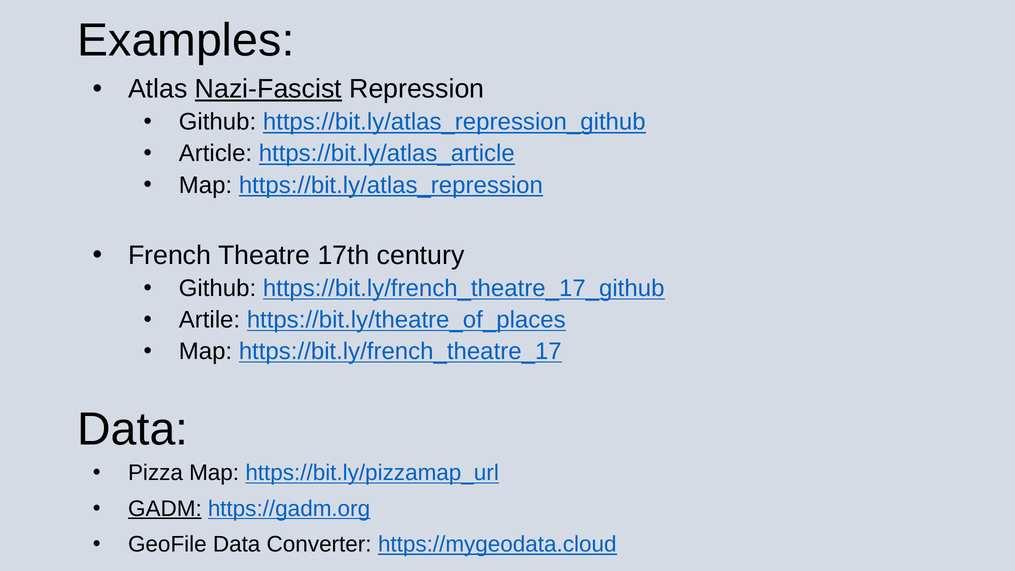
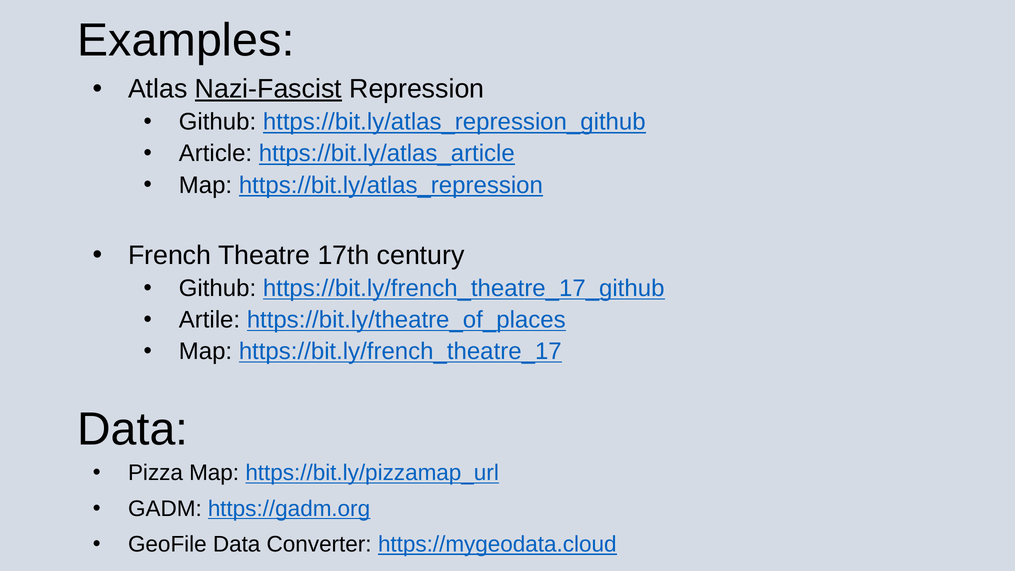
GADM underline: present -> none
